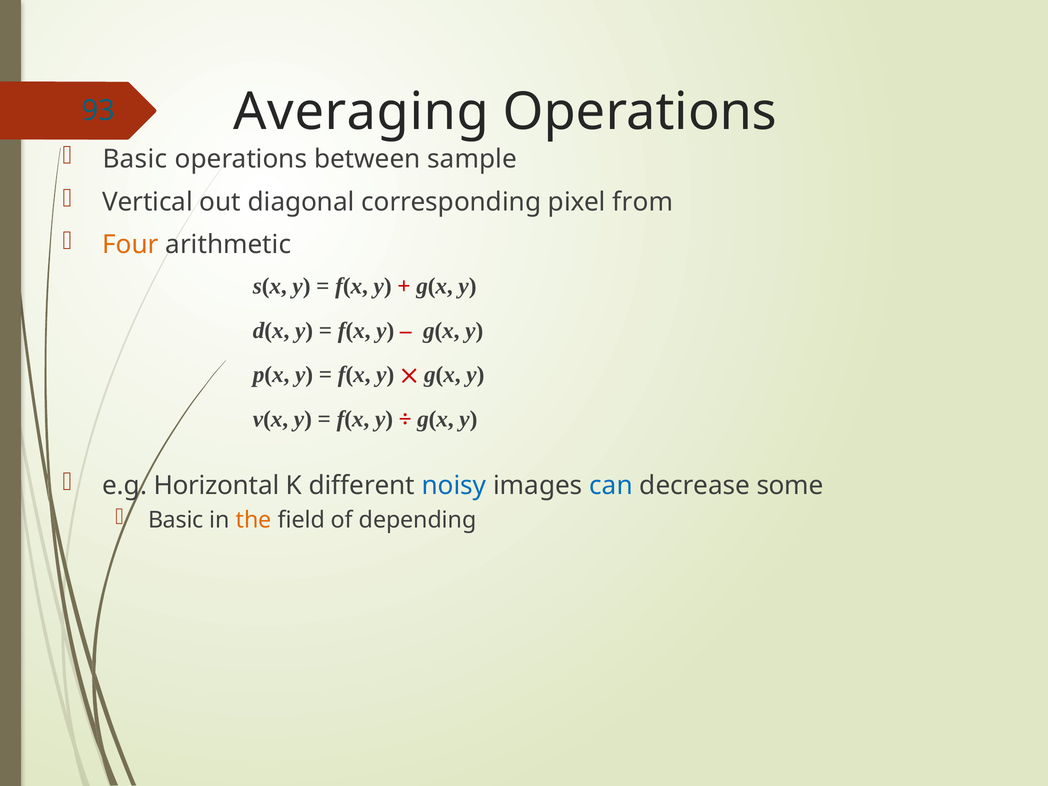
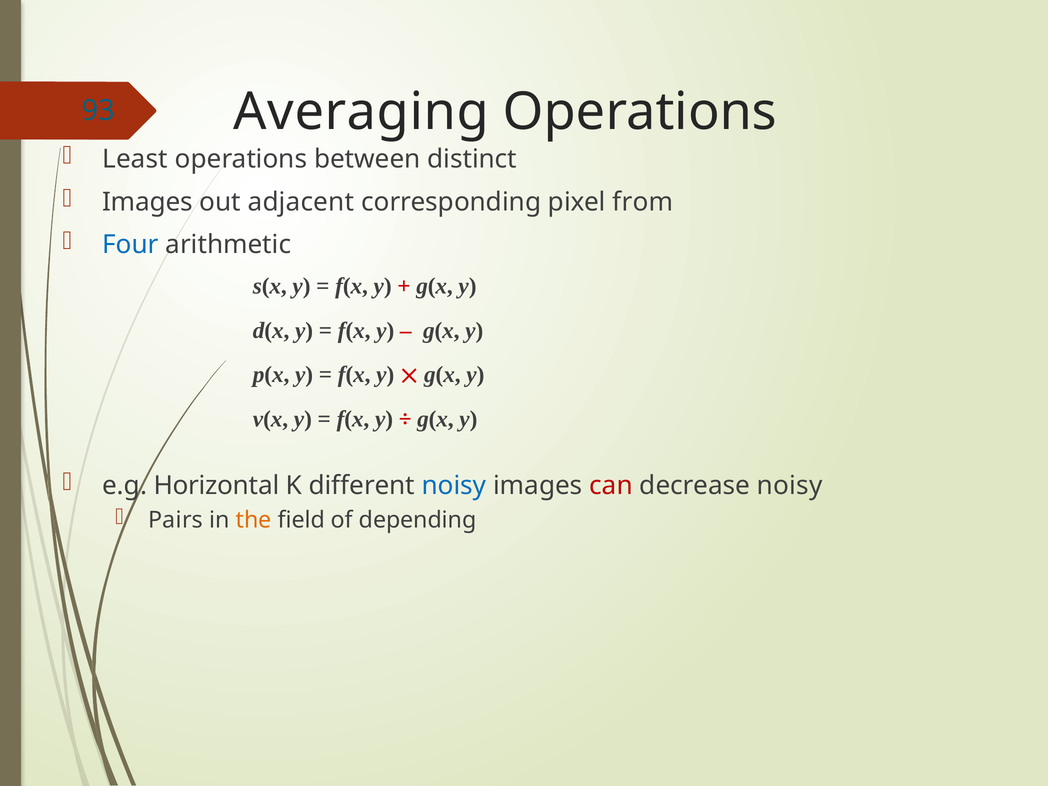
Basic at (135, 159): Basic -> Least
sample: sample -> distinct
Vertical at (148, 202): Vertical -> Images
diagonal: diagonal -> adjacent
Four colour: orange -> blue
can colour: blue -> red
decrease some: some -> noisy
Basic at (176, 520): Basic -> Pairs
